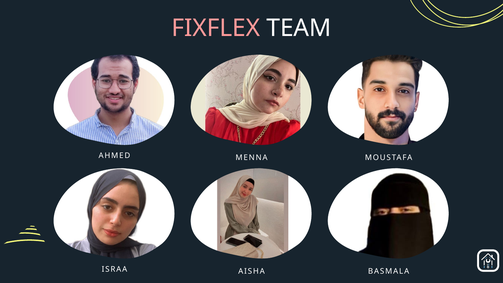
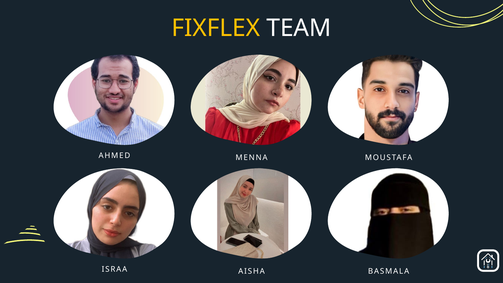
FIXFLEX colour: pink -> yellow
